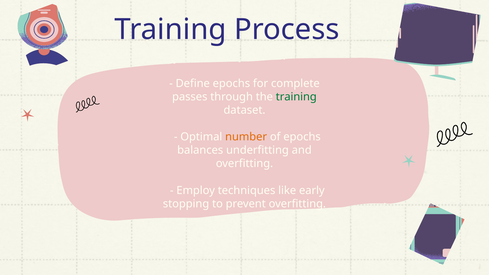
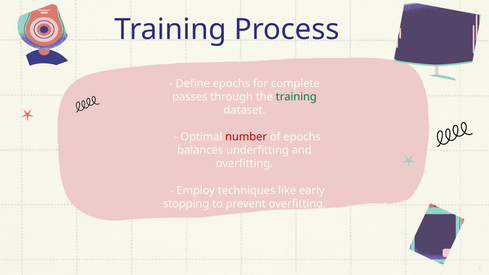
number colour: orange -> red
